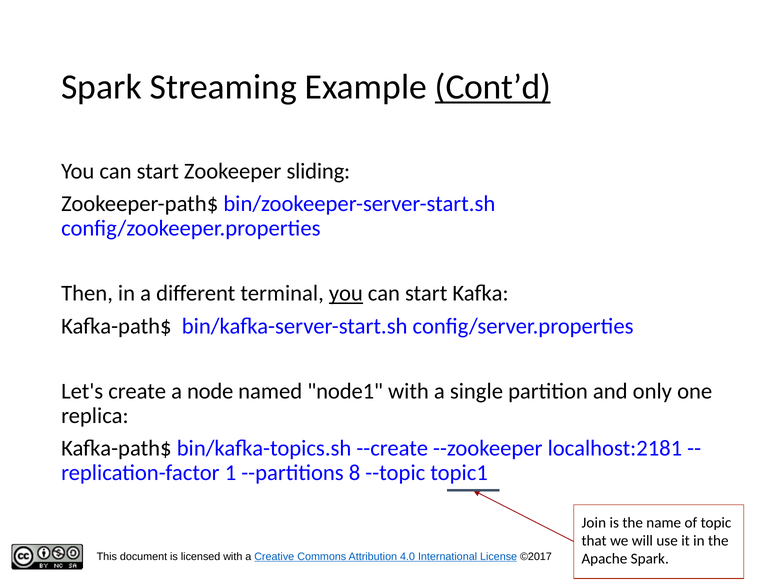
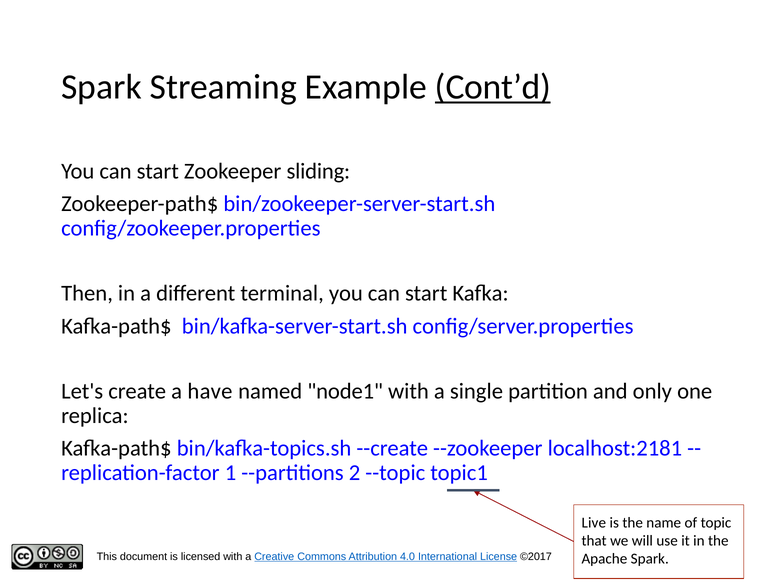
you at (346, 293) underline: present -> none
node: node -> have
8: 8 -> 2
Join: Join -> Live
